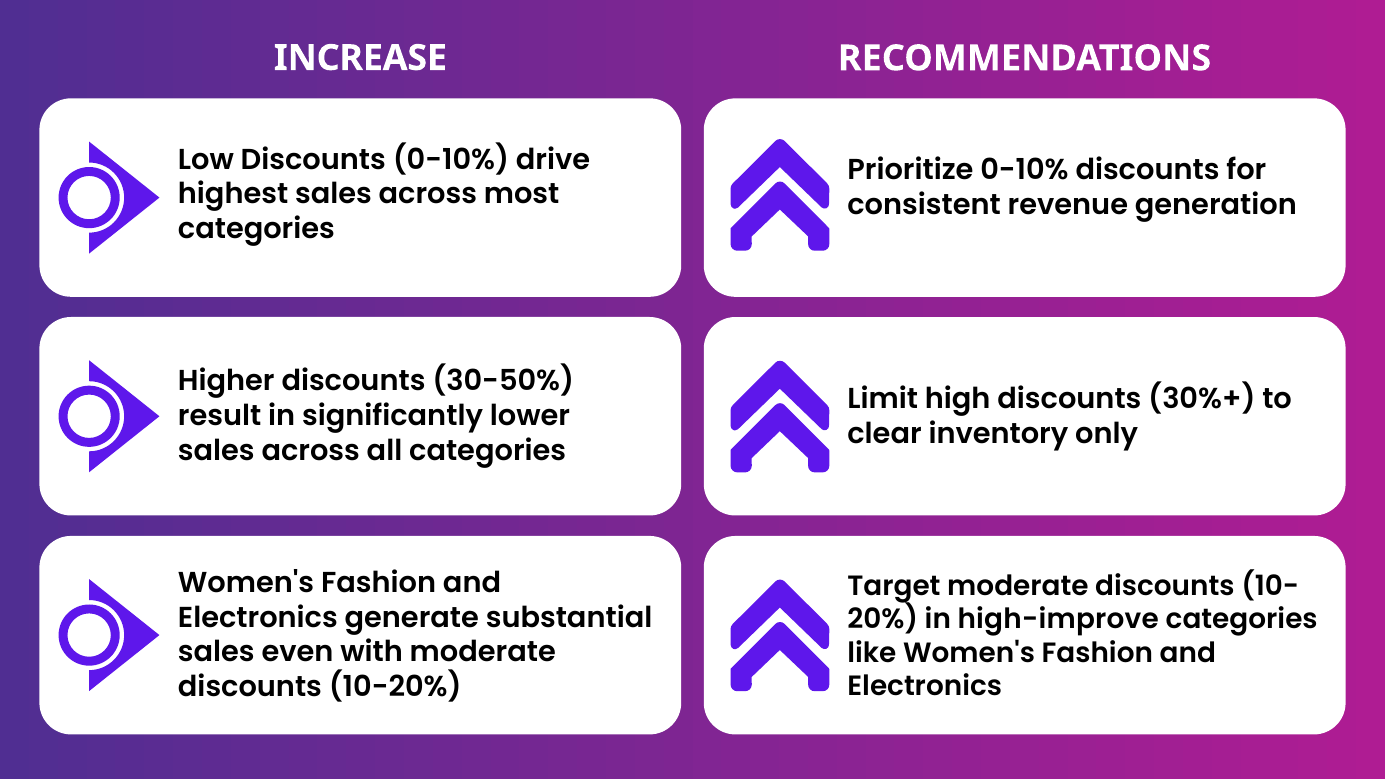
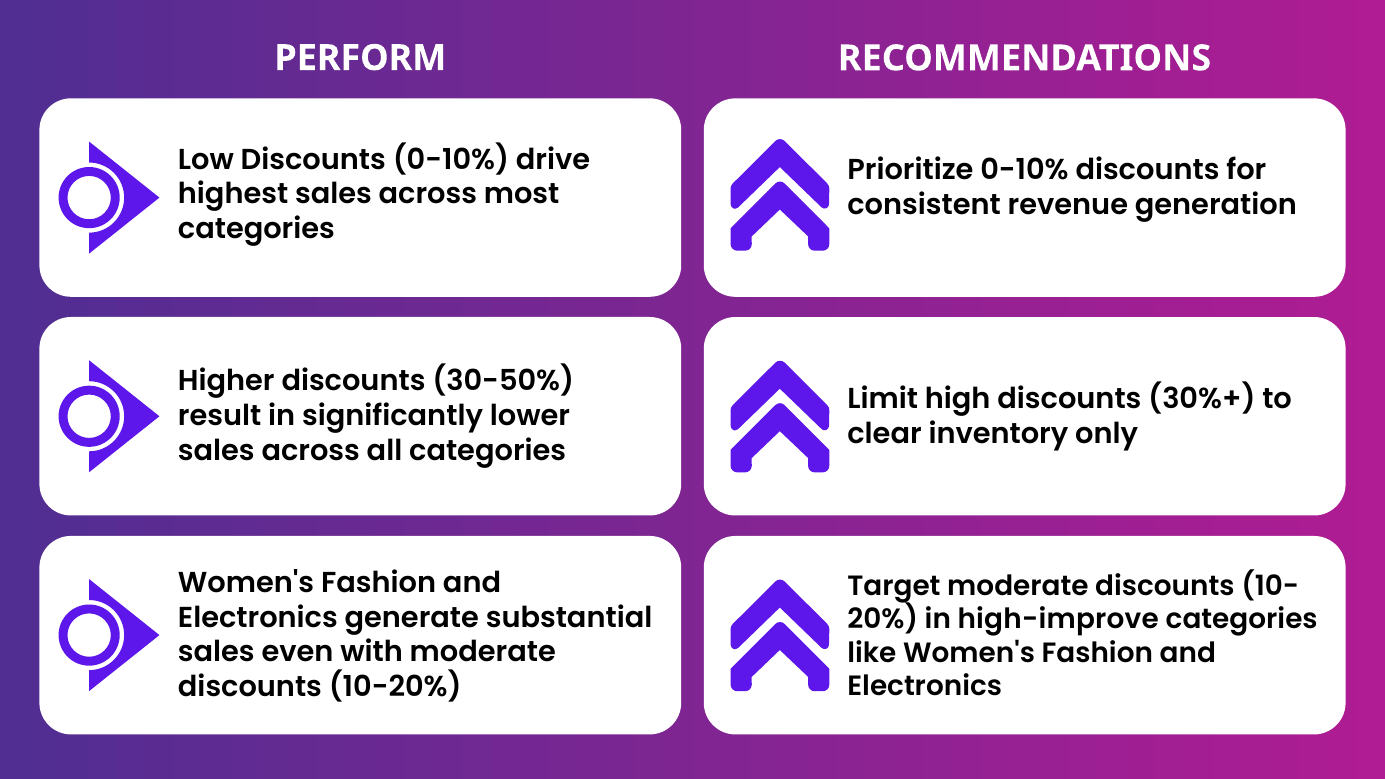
INCREASE: INCREASE -> PERFORM
